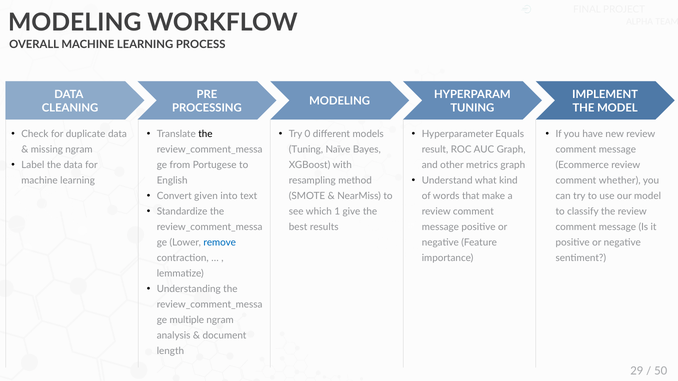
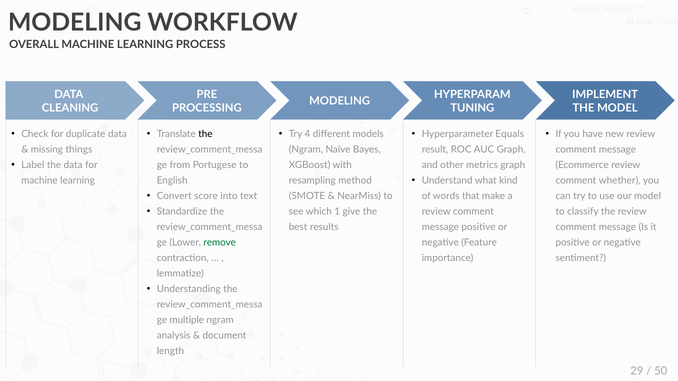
0: 0 -> 4
missing ngram: ngram -> things
Tuning at (306, 150): Tuning -> Ngram
given: given -> score
remove colour: blue -> green
